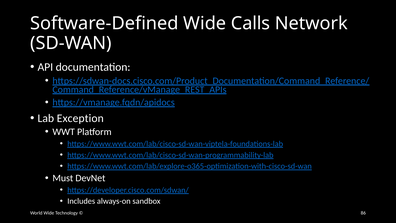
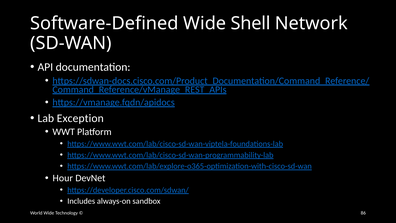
Calls: Calls -> Shell
Must: Must -> Hour
